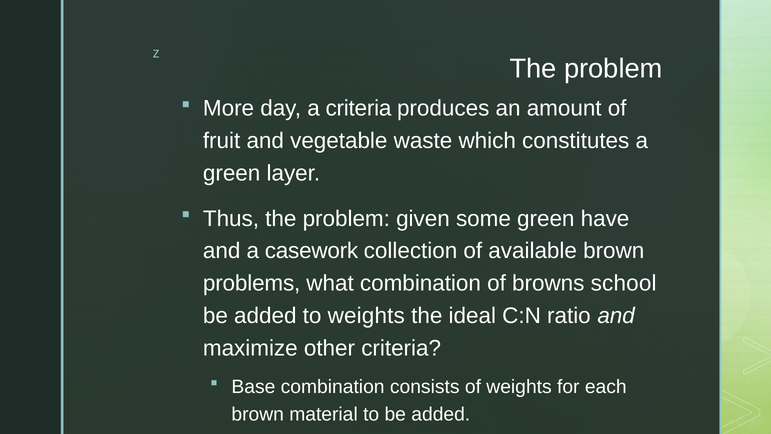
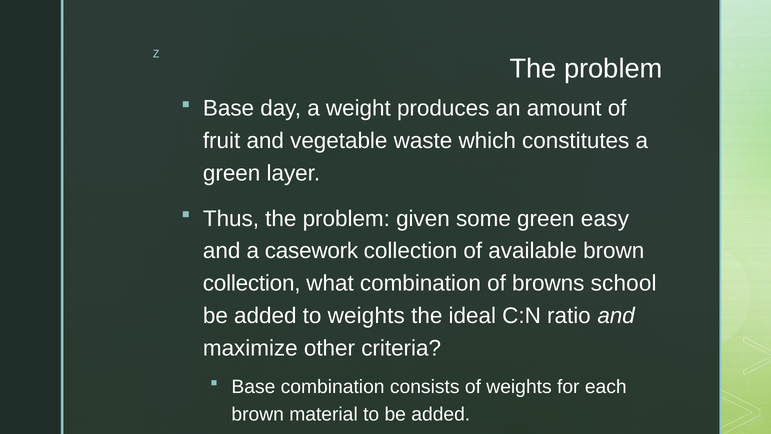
More at (229, 108): More -> Base
a criteria: criteria -> weight
have: have -> easy
problems at (252, 283): problems -> collection
